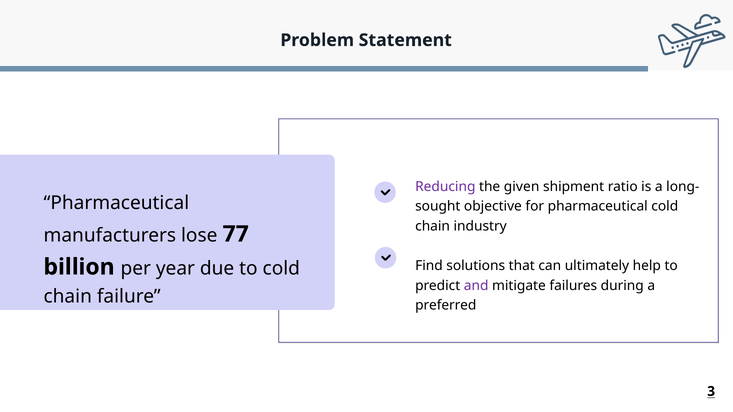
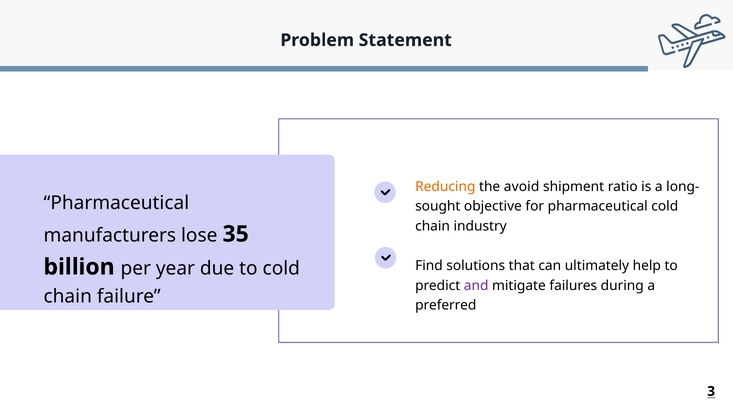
Reducing colour: purple -> orange
given: given -> avoid
77: 77 -> 35
